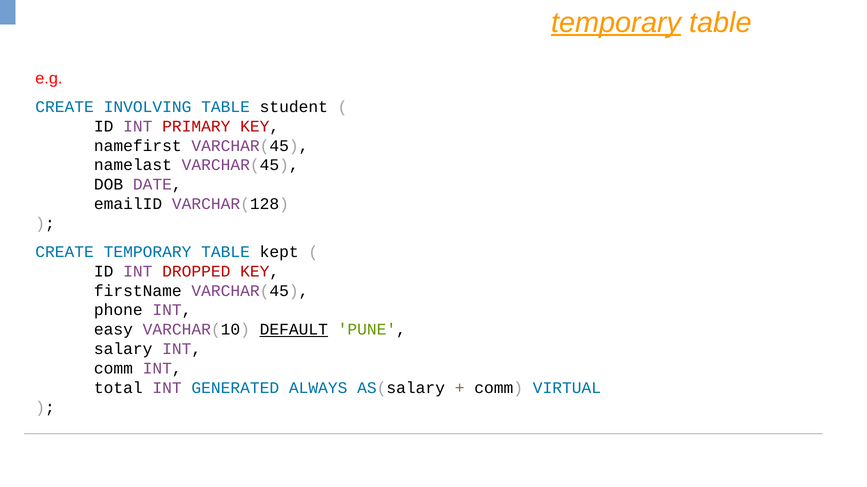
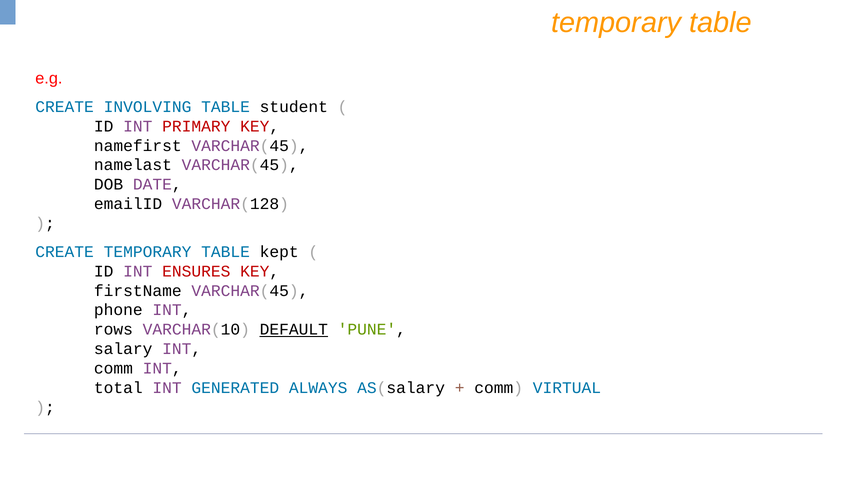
temporary at (616, 23) underline: present -> none
DROPPED: DROPPED -> ENSURES
easy: easy -> rows
